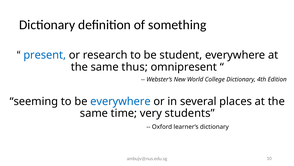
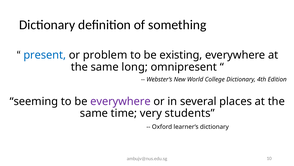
research: research -> problem
student: student -> existing
thus: thus -> long
everywhere at (120, 101) colour: blue -> purple
